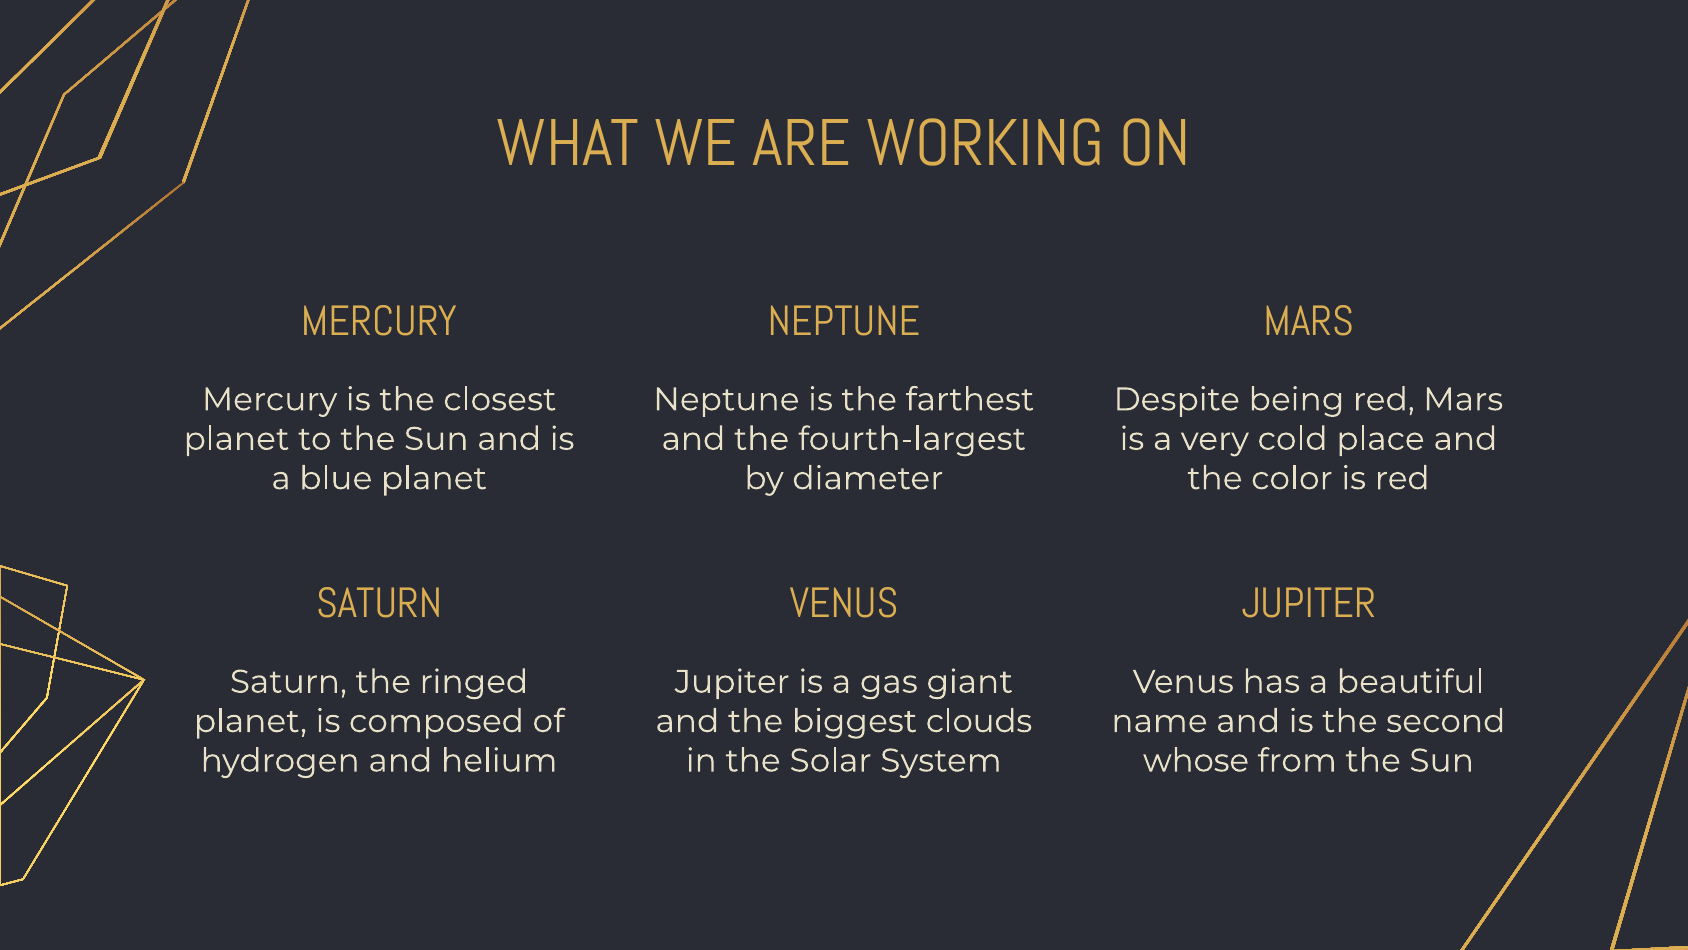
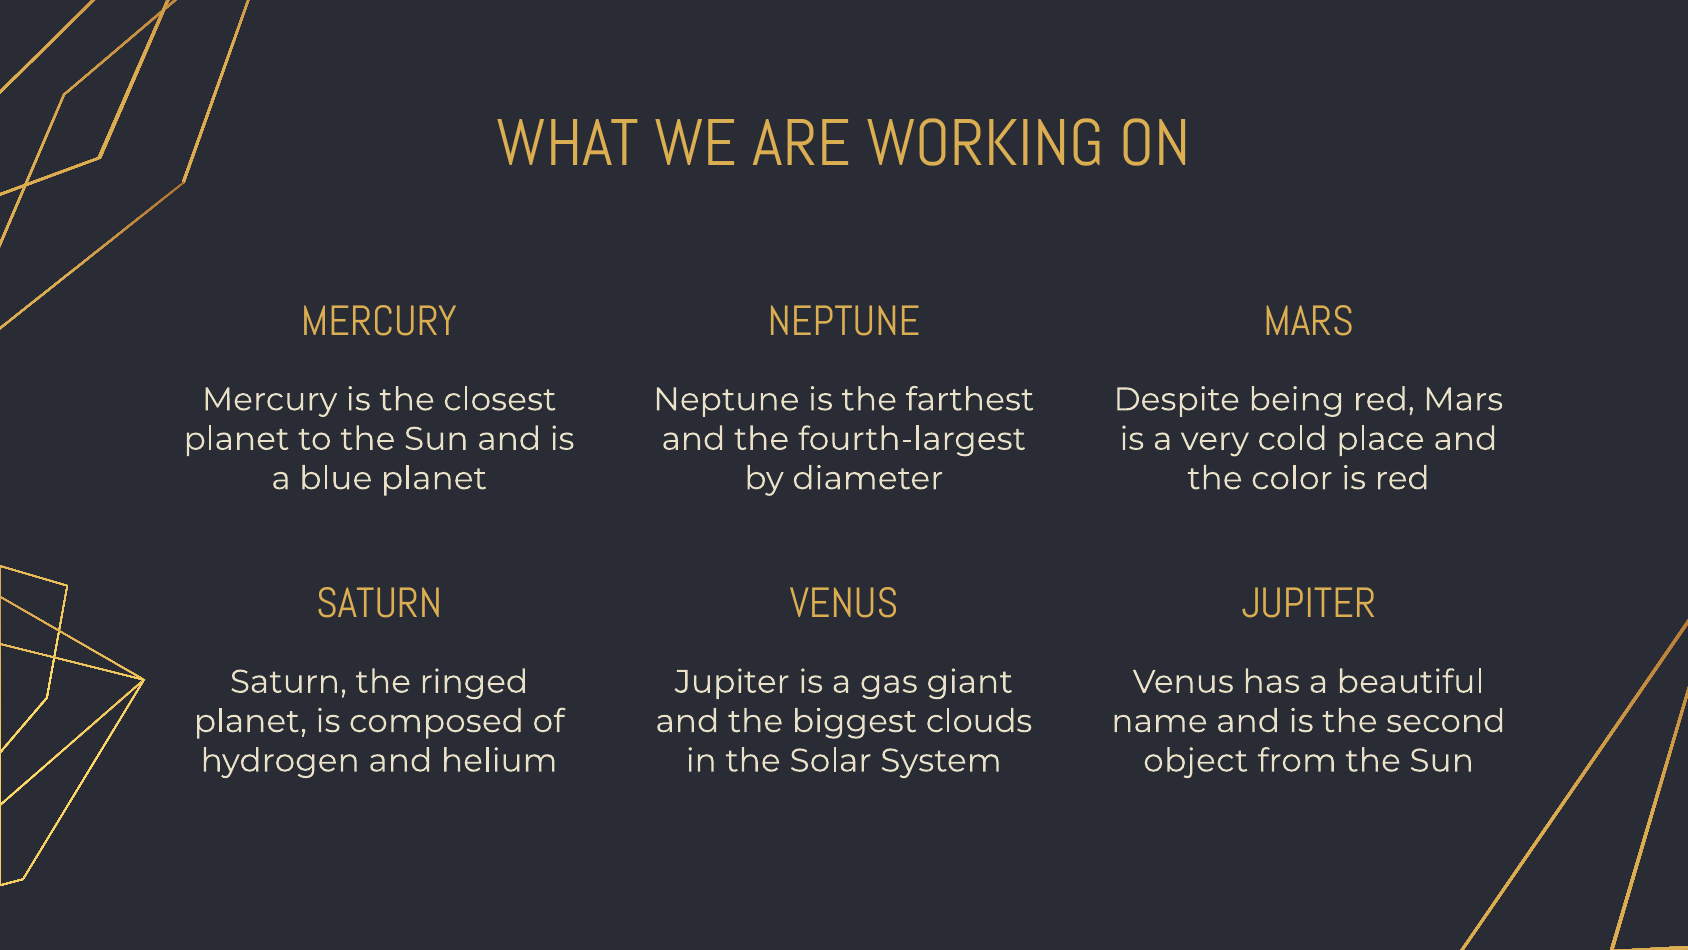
whose: whose -> object
